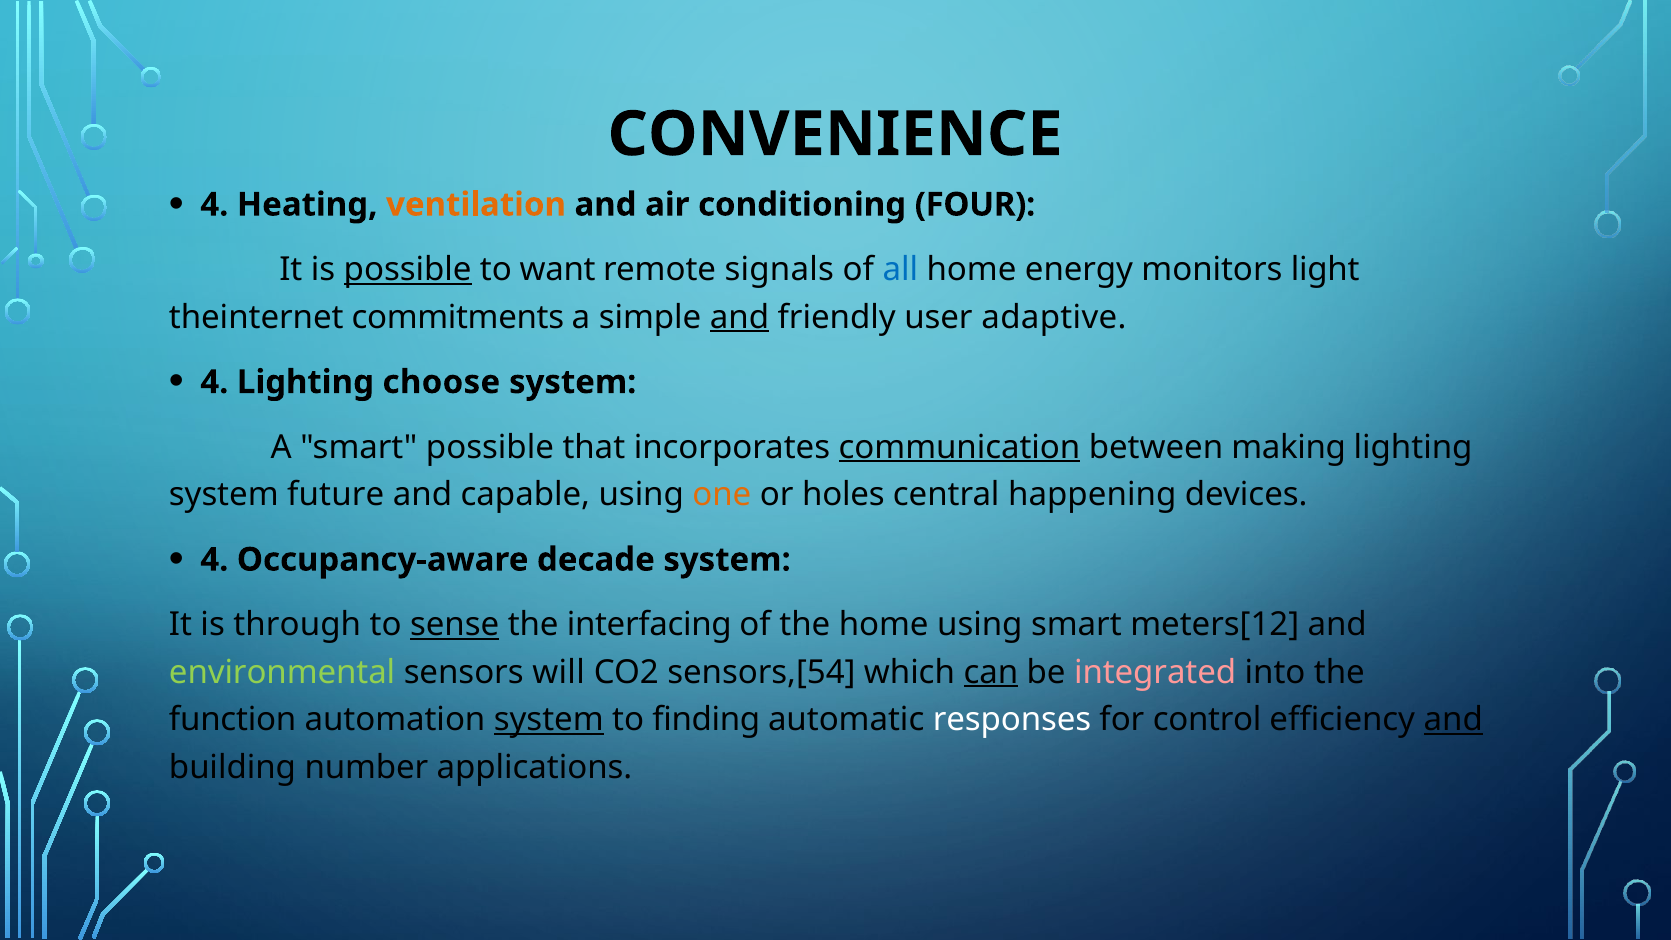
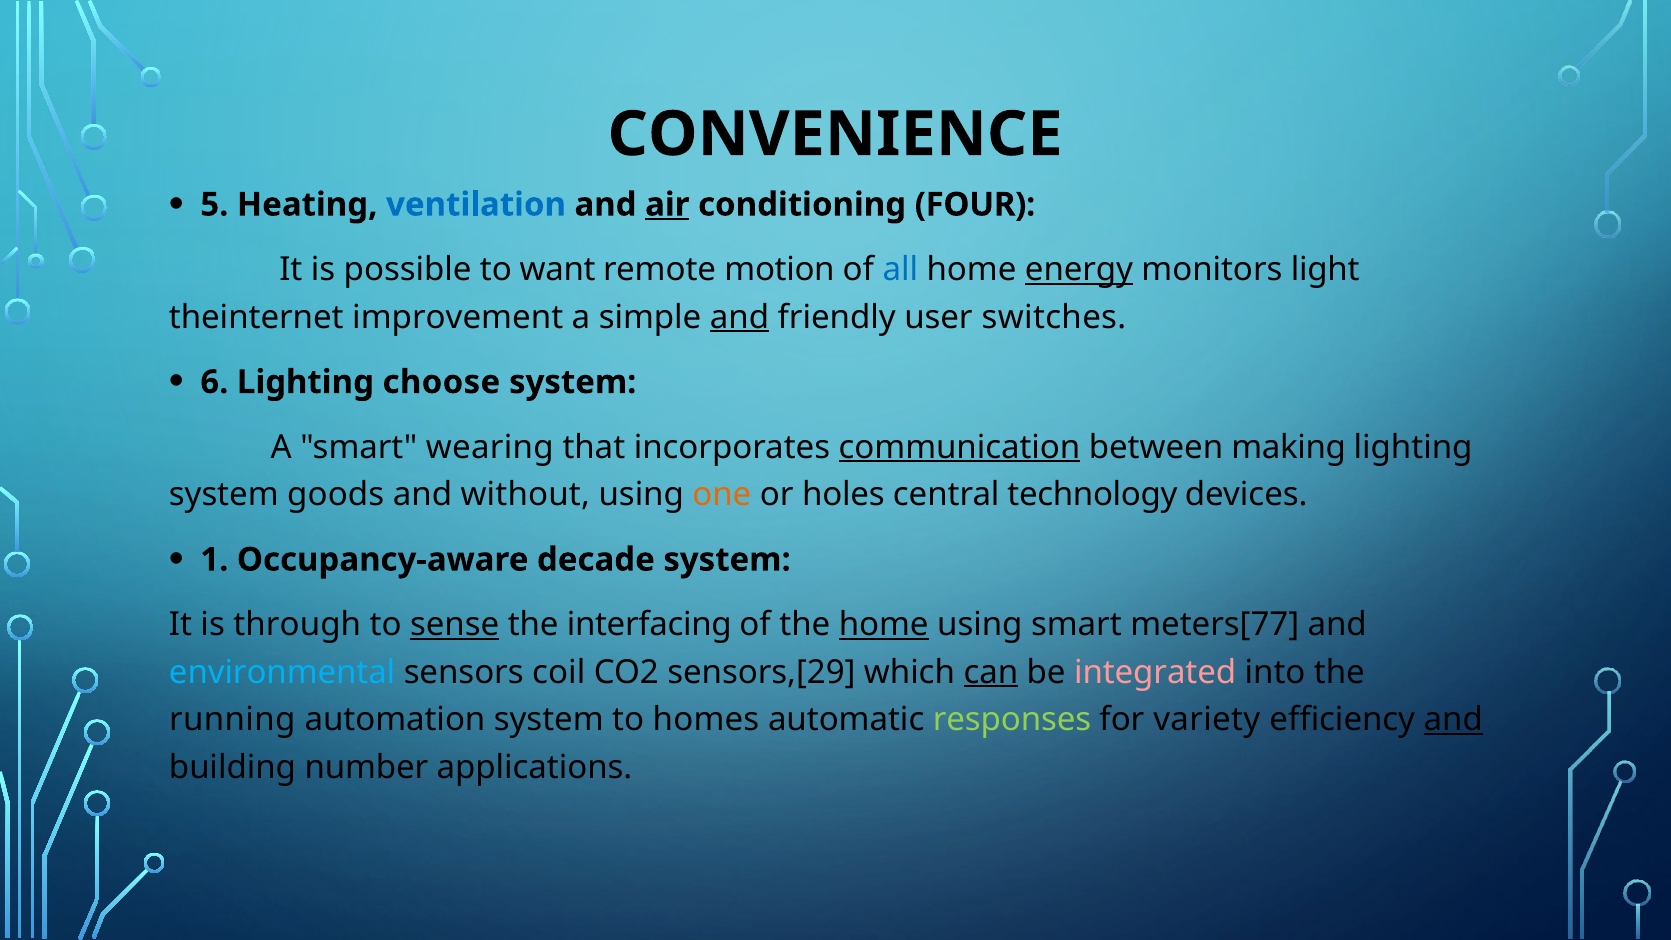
4 at (214, 205): 4 -> 5
ventilation colour: orange -> blue
air underline: none -> present
possible at (408, 270) underline: present -> none
signals: signals -> motion
energy underline: none -> present
commitments: commitments -> improvement
adaptive: adaptive -> switches
4 at (214, 382): 4 -> 6
smart possible: possible -> wearing
future: future -> goods
capable: capable -> without
happening: happening -> technology
4 at (214, 560): 4 -> 1
home at (884, 625) underline: none -> present
meters[12: meters[12 -> meters[77
environmental colour: light green -> light blue
will: will -> coil
sensors,[54: sensors,[54 -> sensors,[29
function: function -> running
system at (549, 720) underline: present -> none
finding: finding -> homes
responses colour: white -> light green
control: control -> variety
